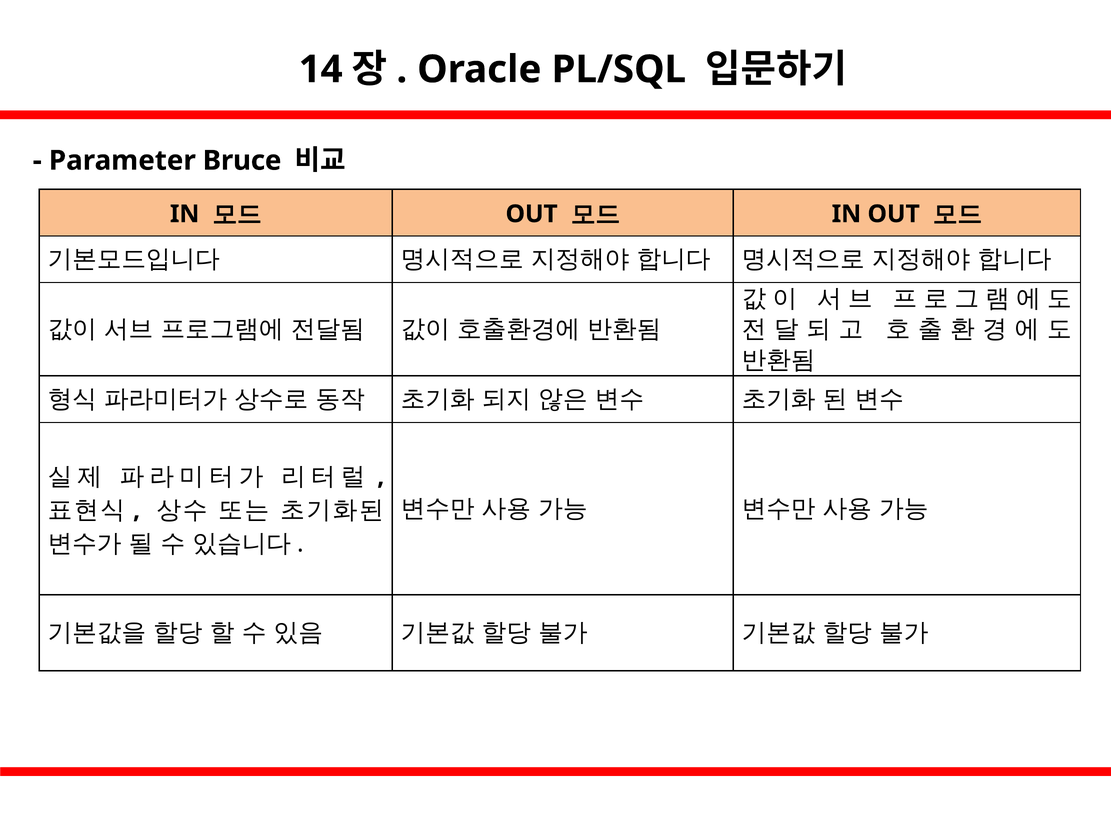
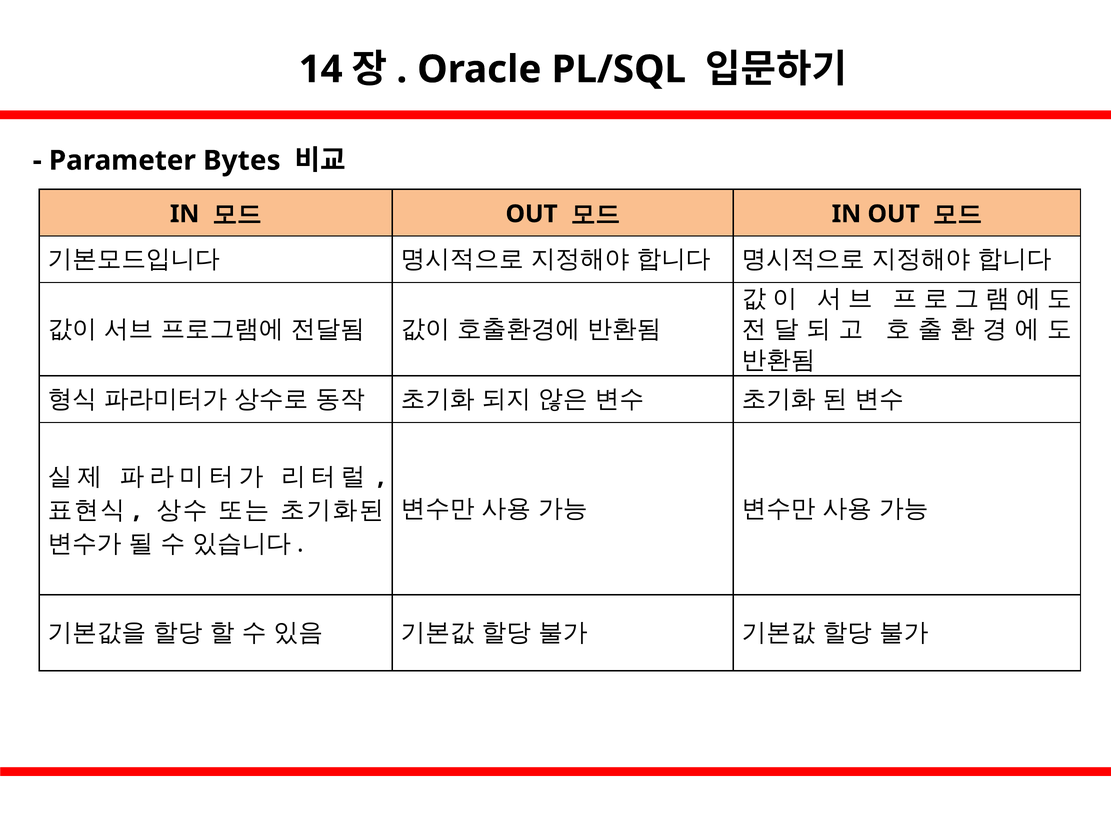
Bruce: Bruce -> Bytes
